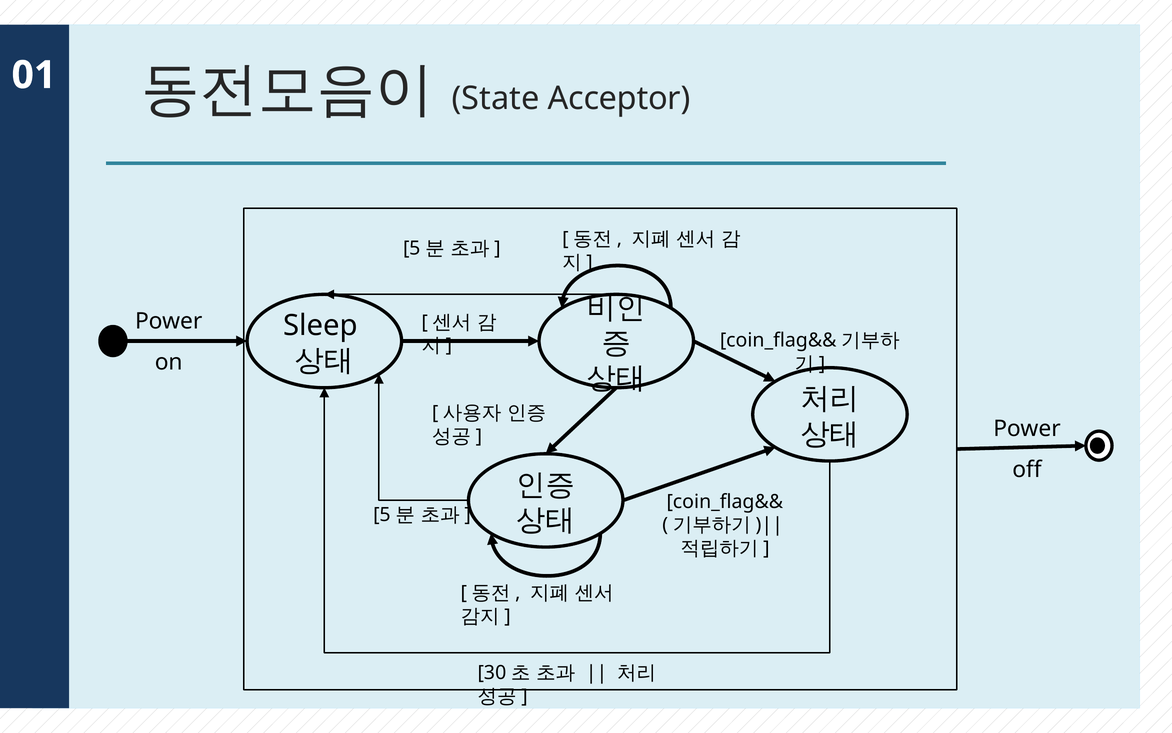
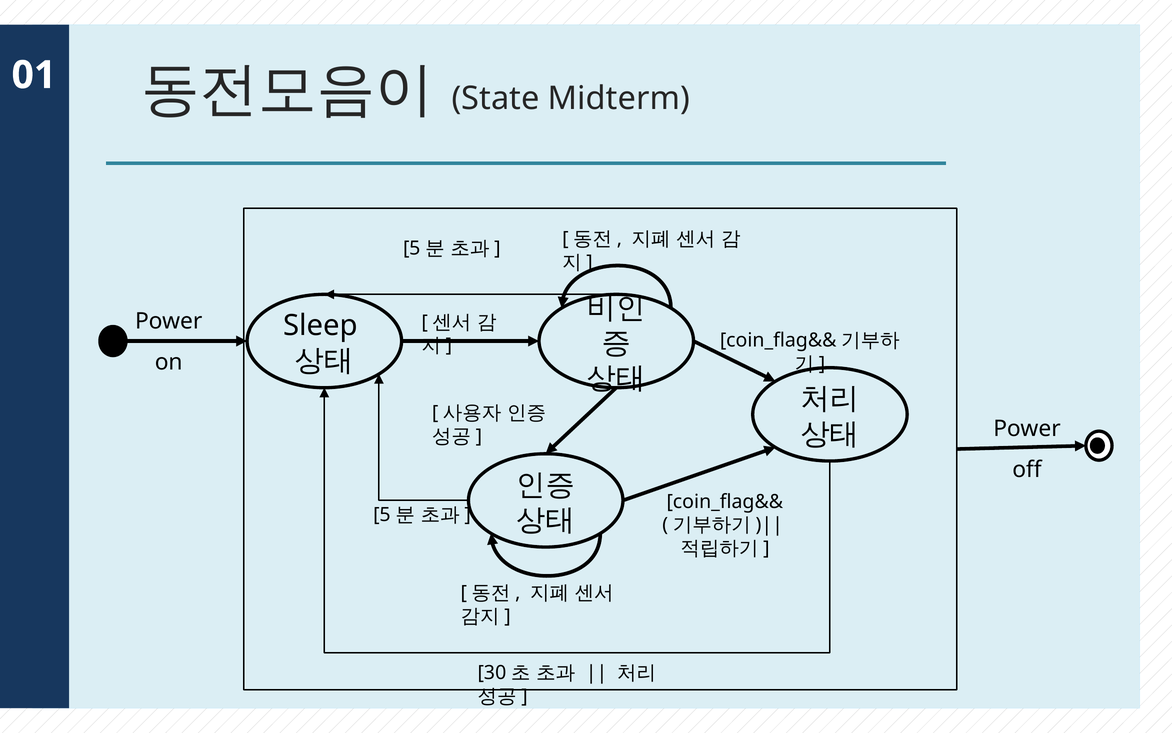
Acceptor: Acceptor -> Midterm
